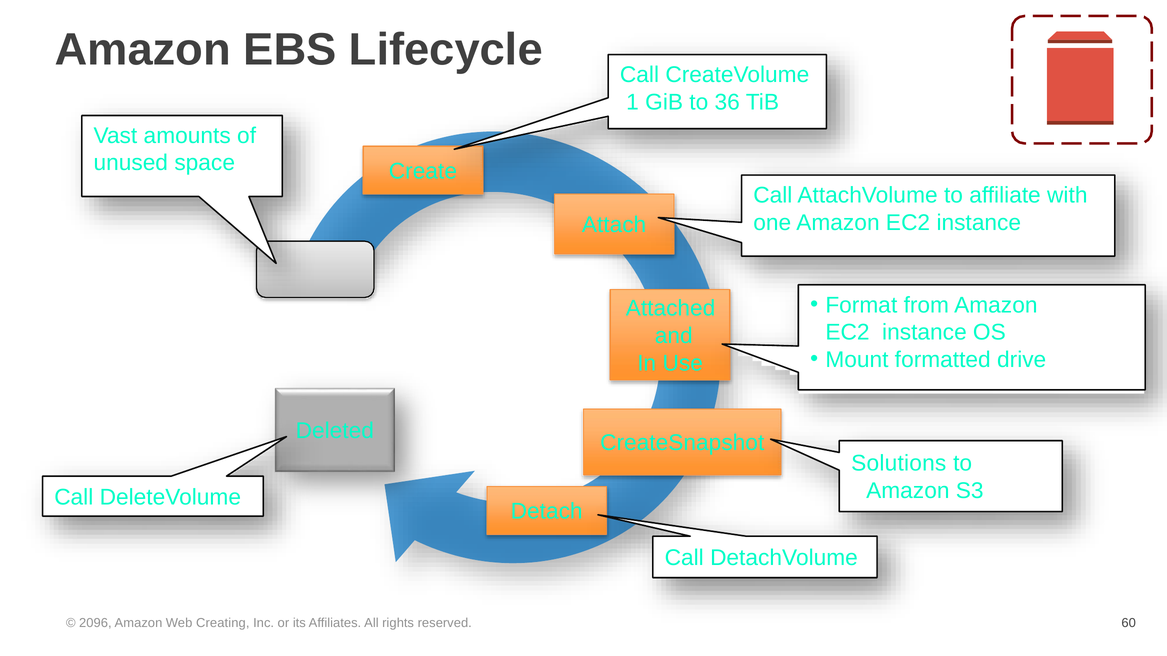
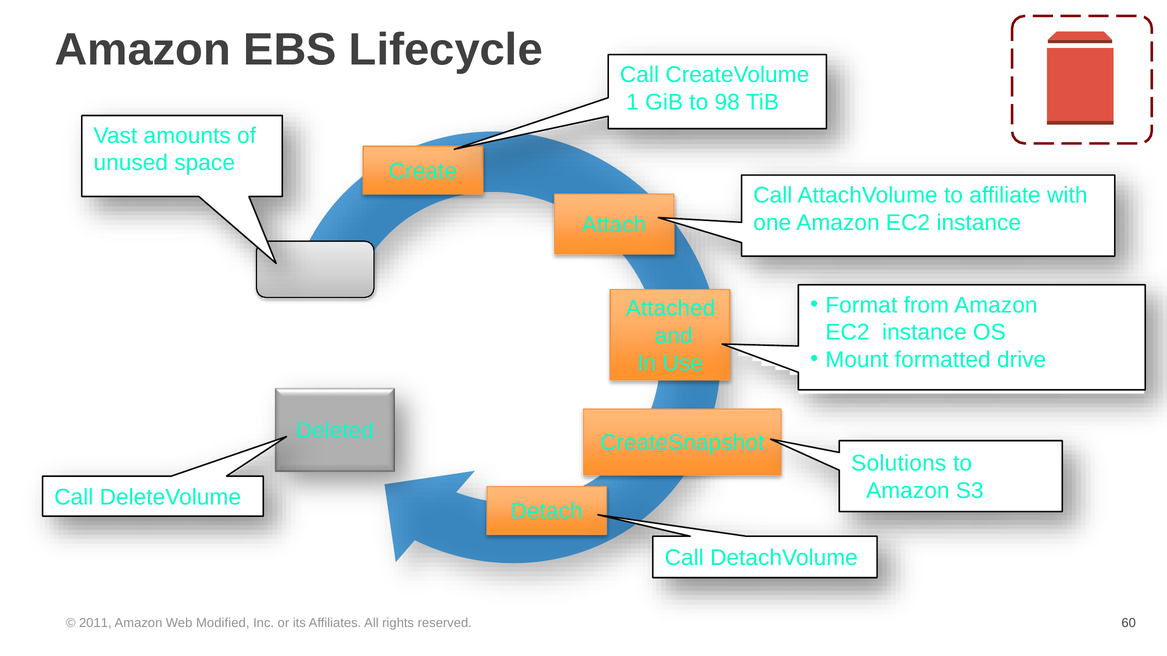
36: 36 -> 98
2096: 2096 -> 2011
Creating: Creating -> Modified
